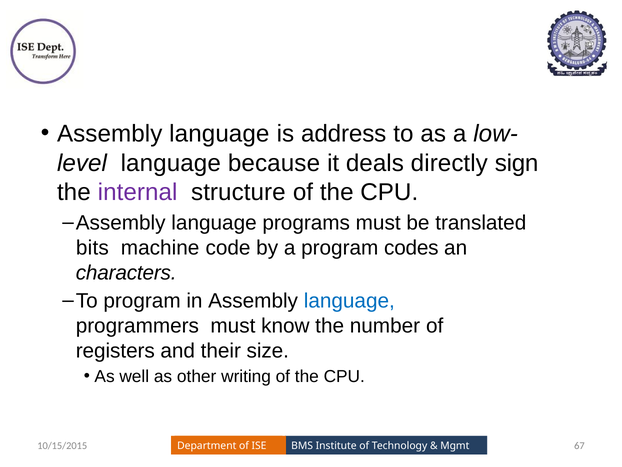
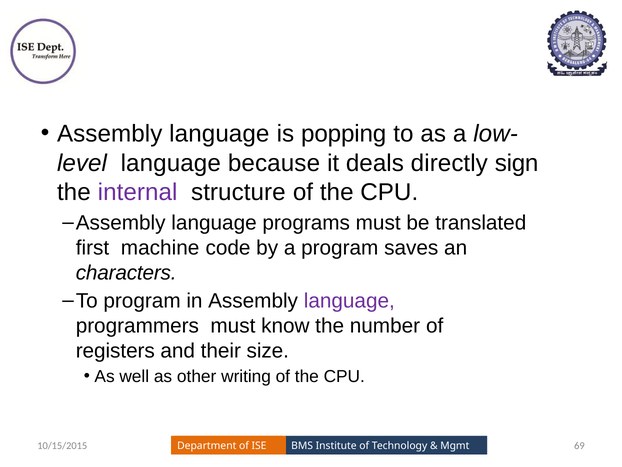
address: address -> popping
bits: bits -> first
codes: codes -> saves
language at (349, 301) colour: blue -> purple
67: 67 -> 69
